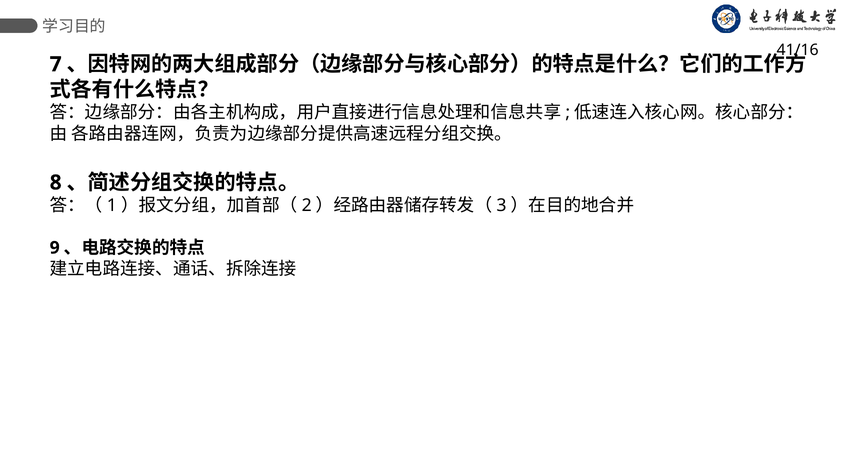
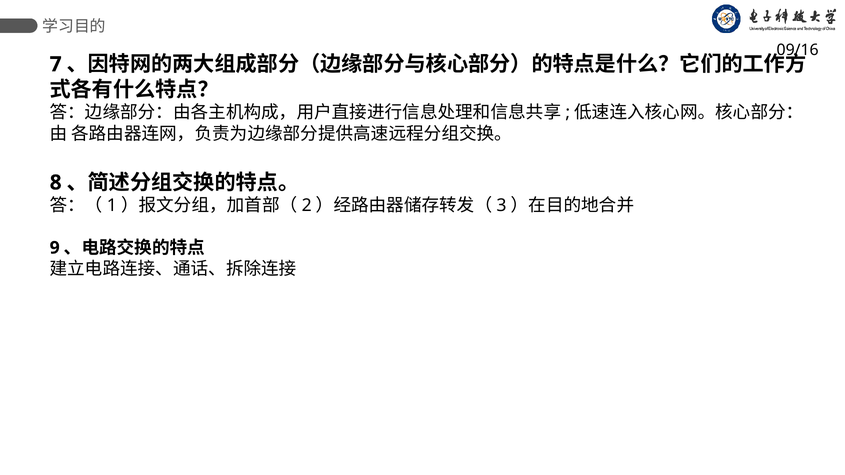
41/16: 41/16 -> 09/16
